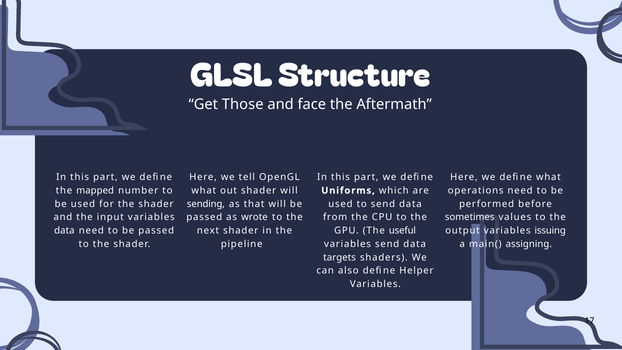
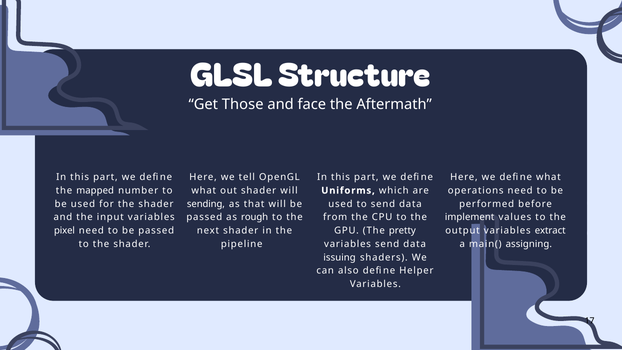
wrote: wrote -> rough
sometimes: sometimes -> implement
data at (64, 231): data -> pixel
useful: useful -> pretty
issuing: issuing -> extract
targets: targets -> issuing
